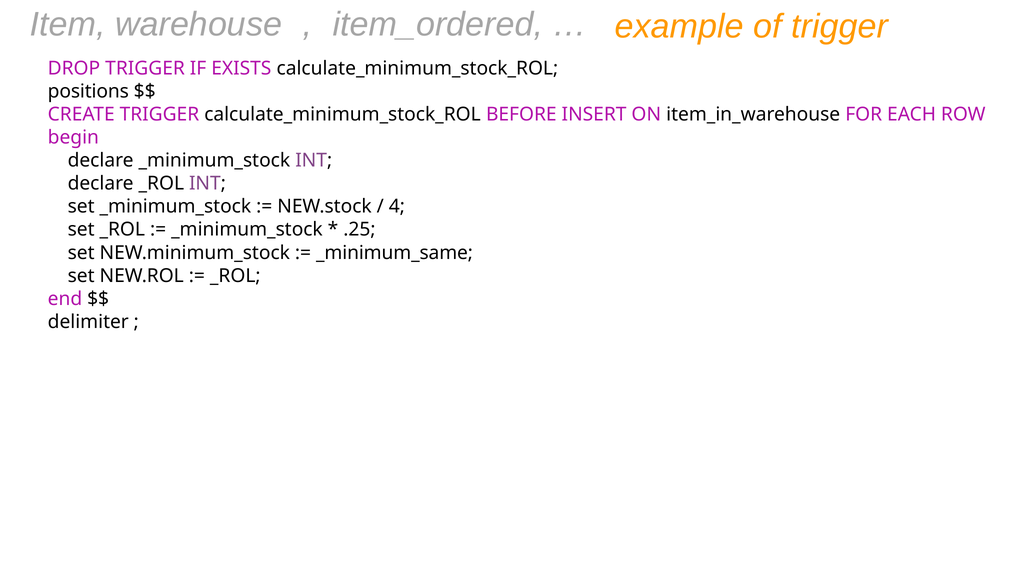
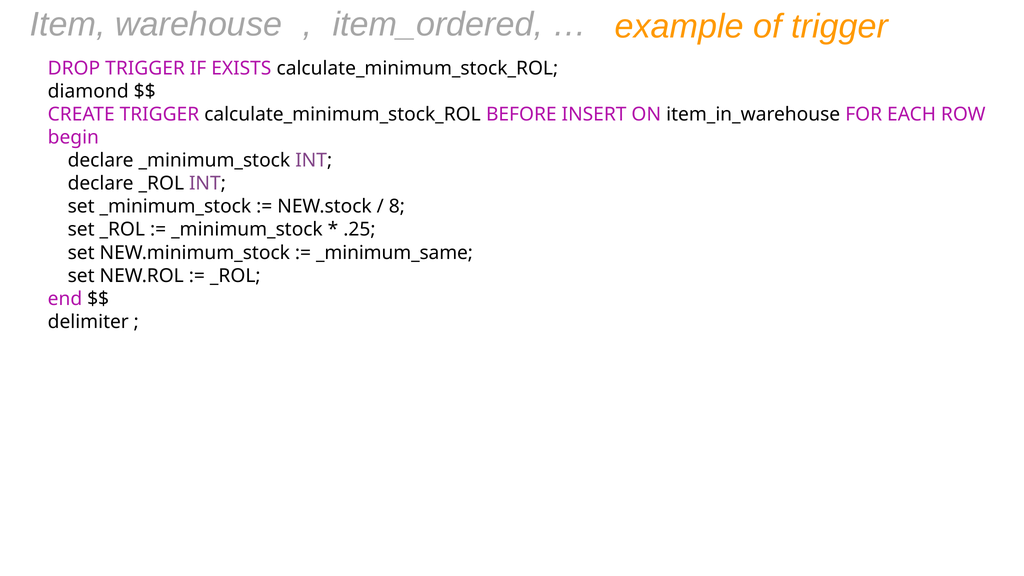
positions: positions -> diamond
4: 4 -> 8
